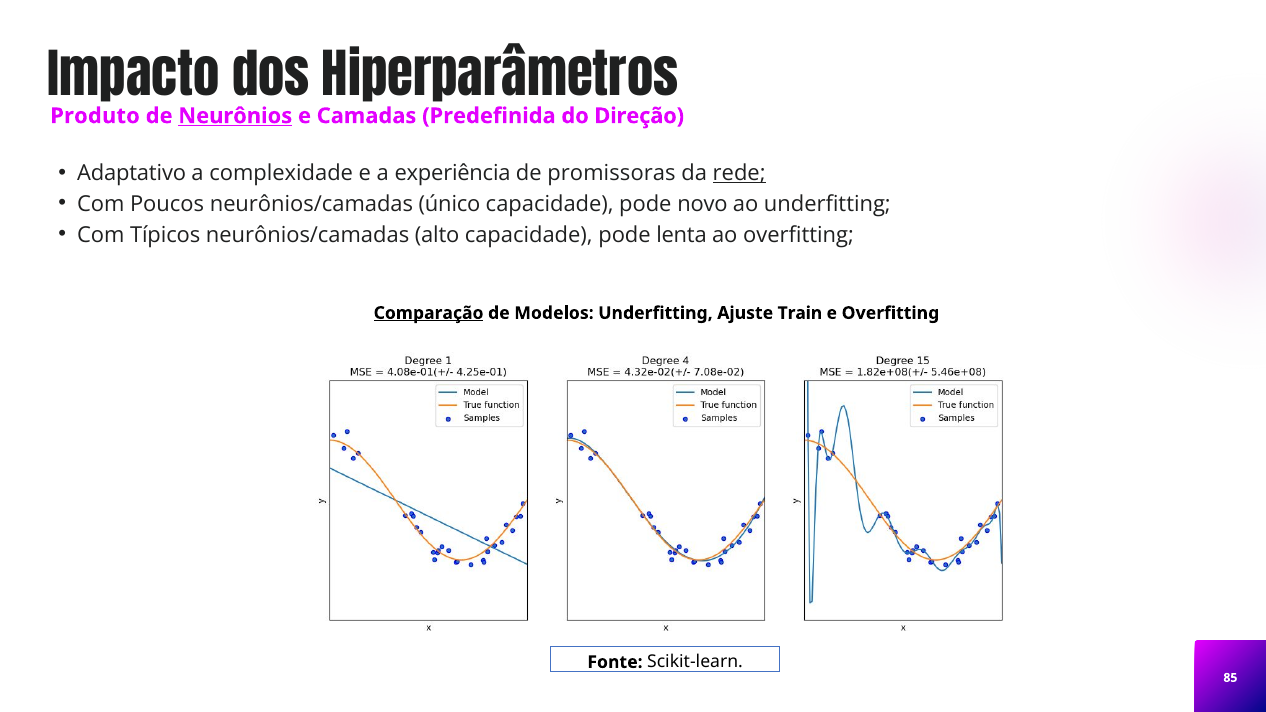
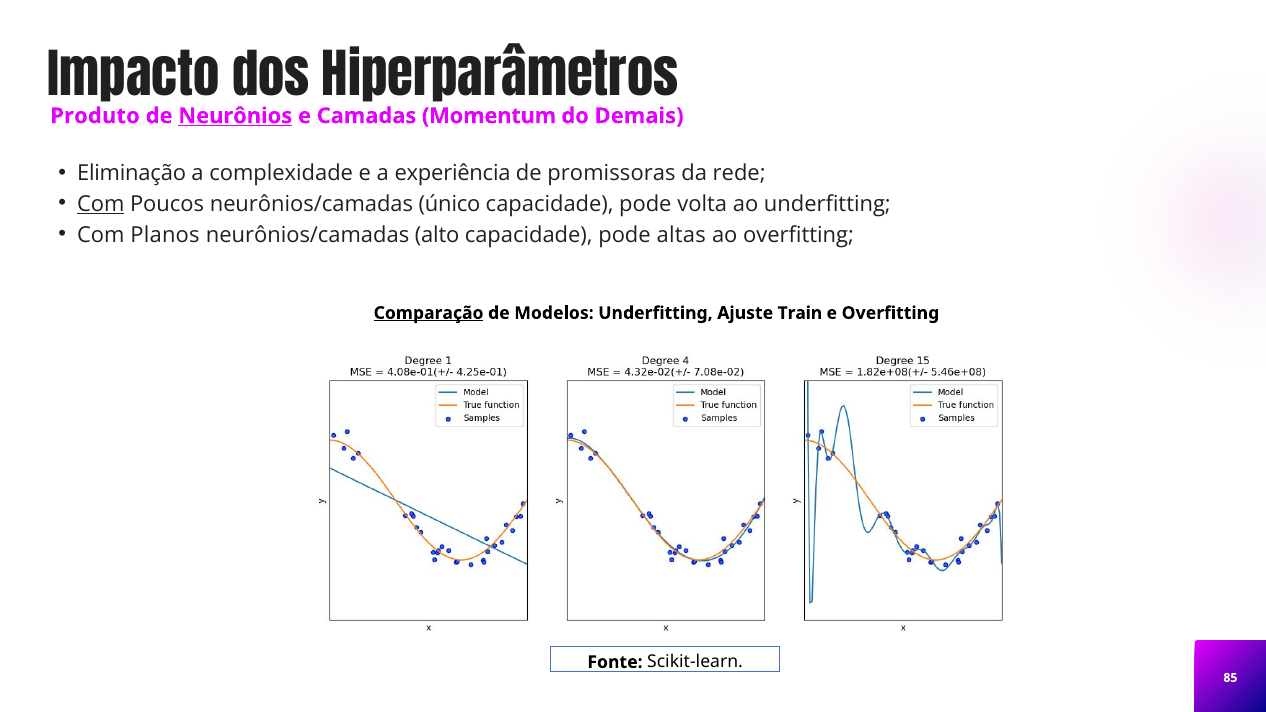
Predefinida: Predefinida -> Momentum
Direção: Direção -> Demais
Adaptativo: Adaptativo -> Eliminação
rede underline: present -> none
Com at (101, 204) underline: none -> present
novo: novo -> volta
Típicos: Típicos -> Planos
lenta: lenta -> altas
